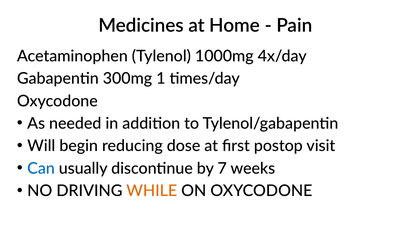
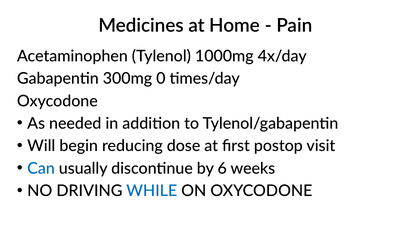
1: 1 -> 0
7: 7 -> 6
WHILE colour: orange -> blue
